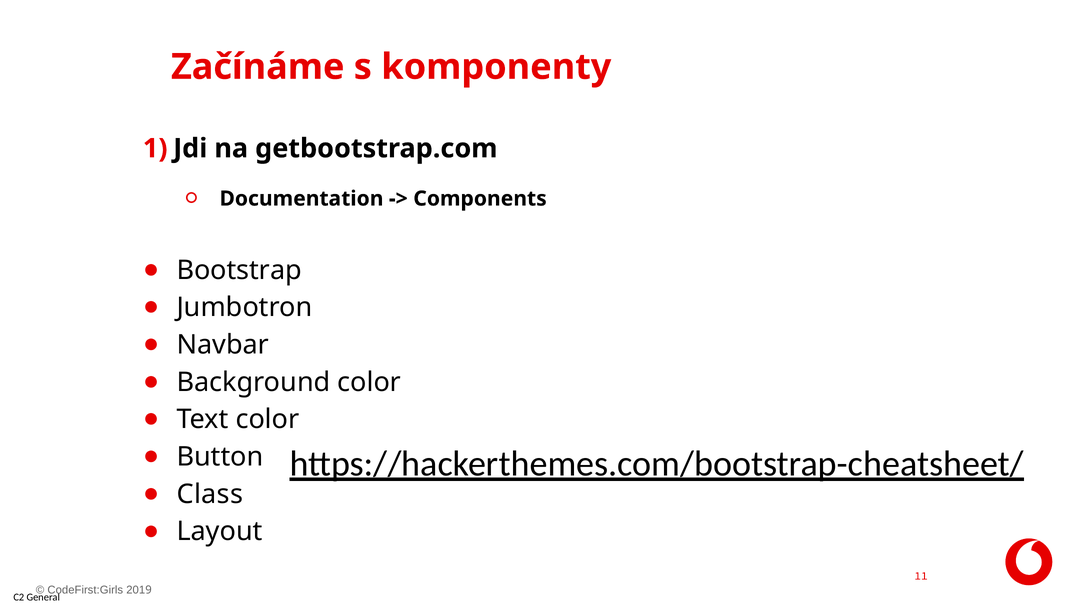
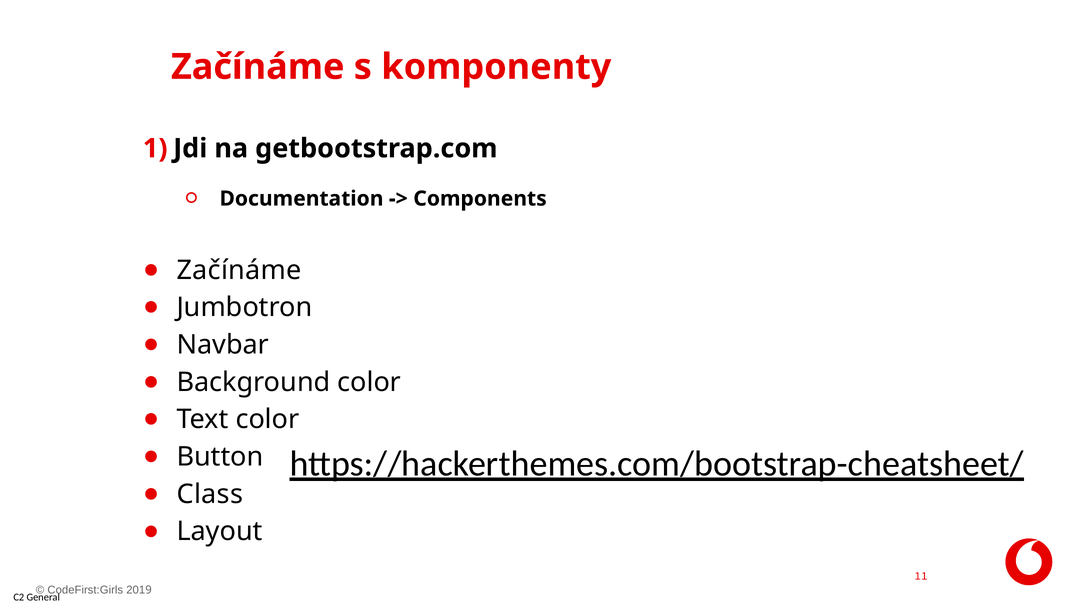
Bootstrap at (239, 270): Bootstrap -> Začínáme
